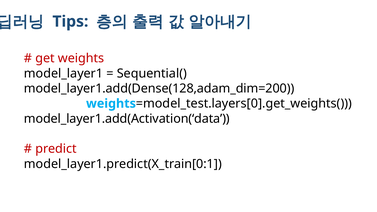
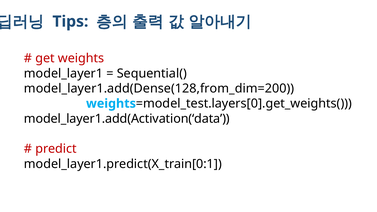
model_layer1.add(Dense(128,adam_dim=200: model_layer1.add(Dense(128,adam_dim=200 -> model_layer1.add(Dense(128,from_dim=200
